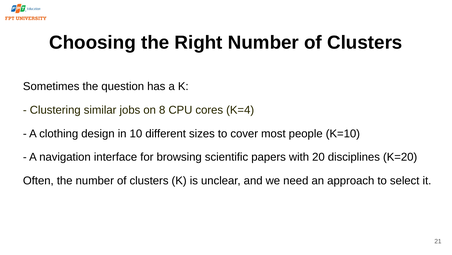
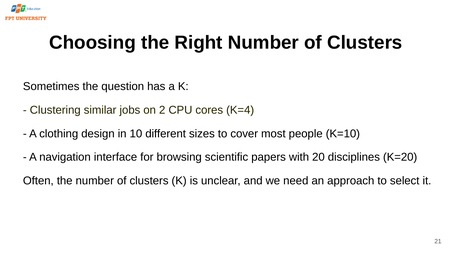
8: 8 -> 2
